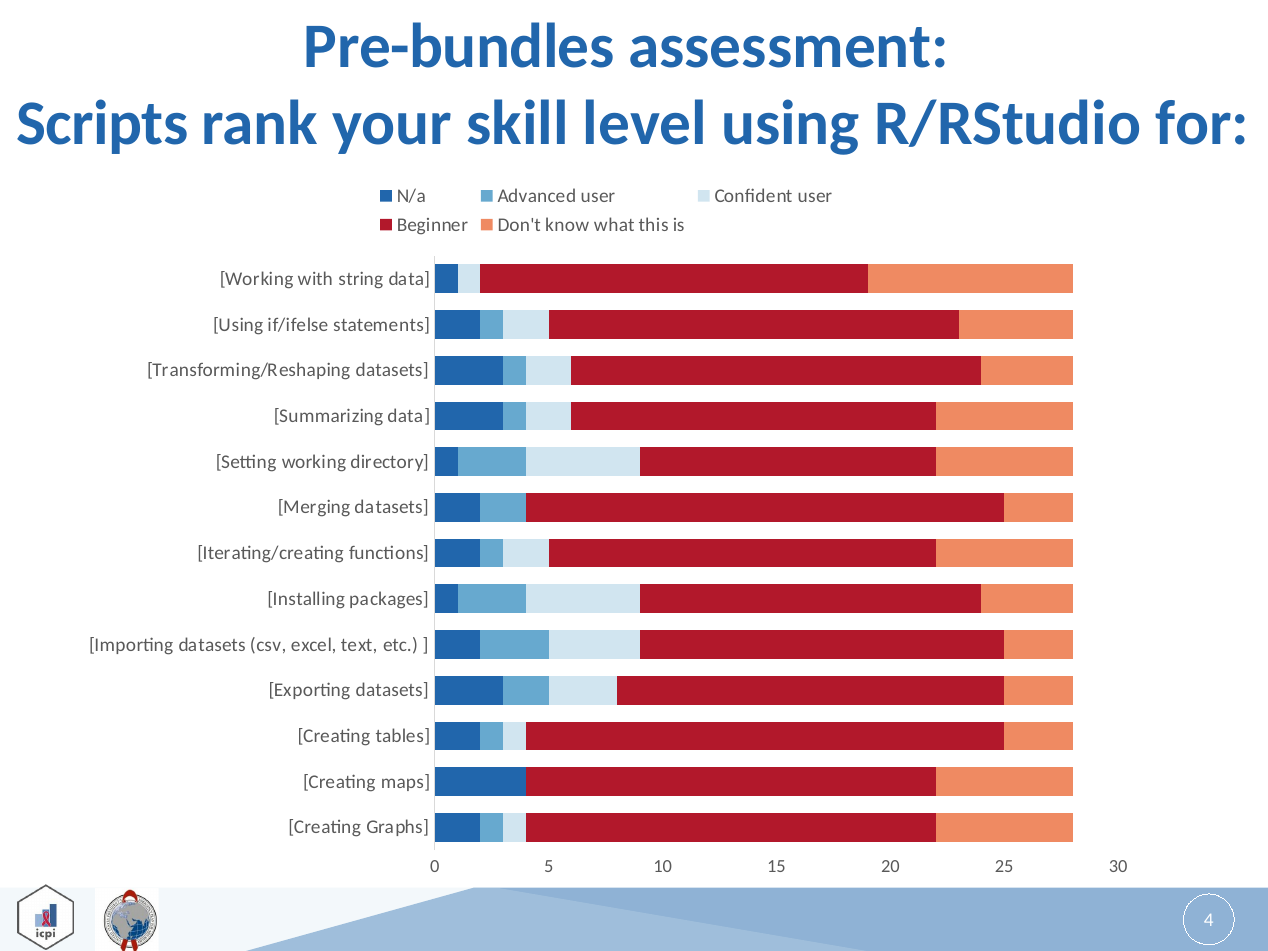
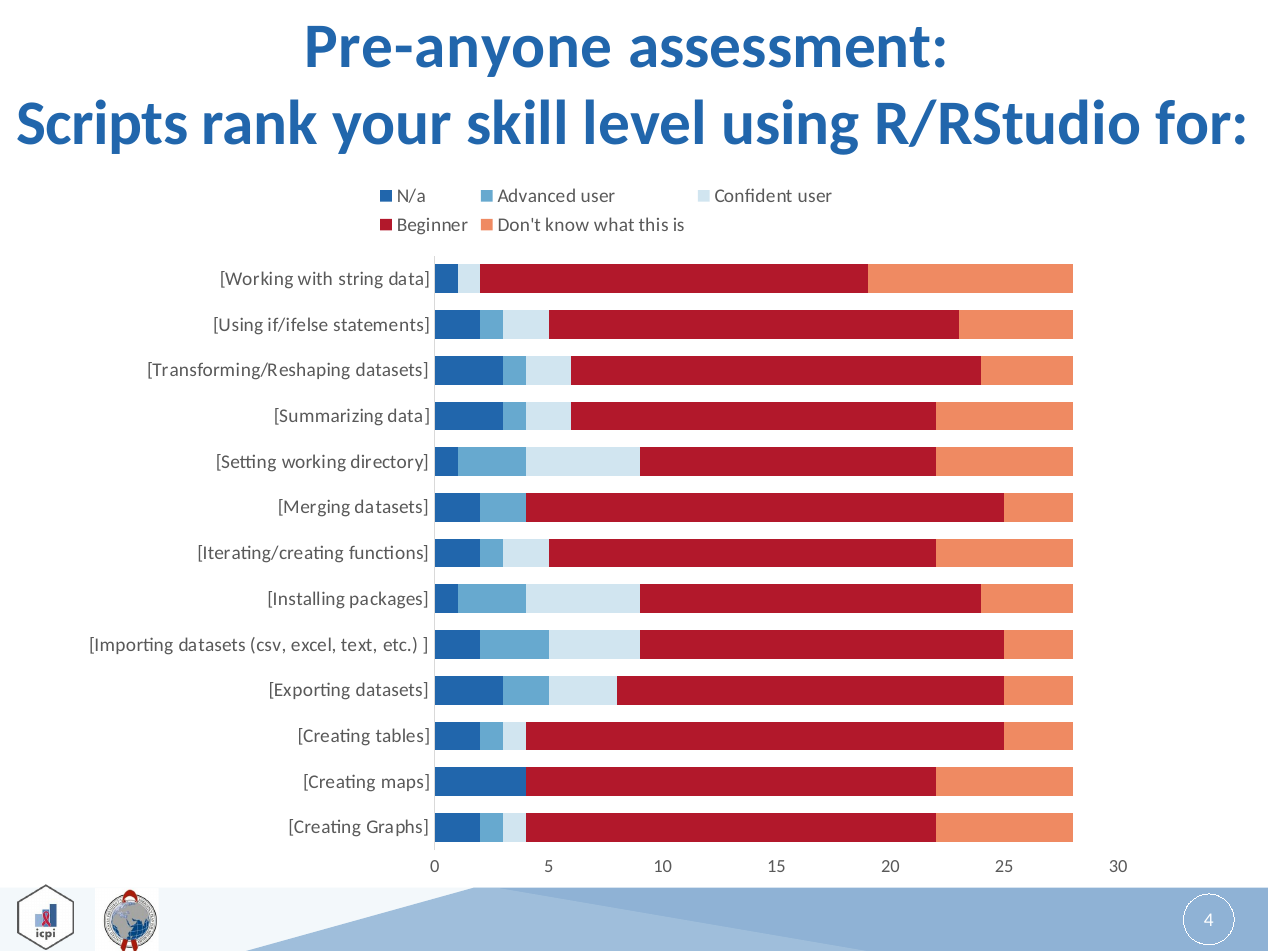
Pre-bundles: Pre-bundles -> Pre-anyone
